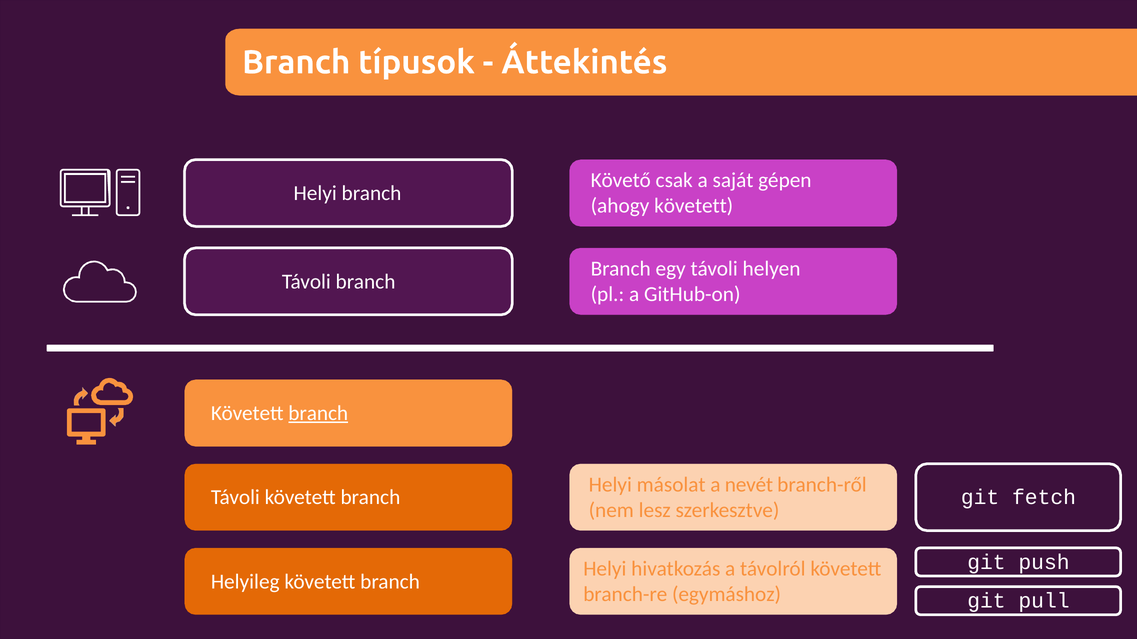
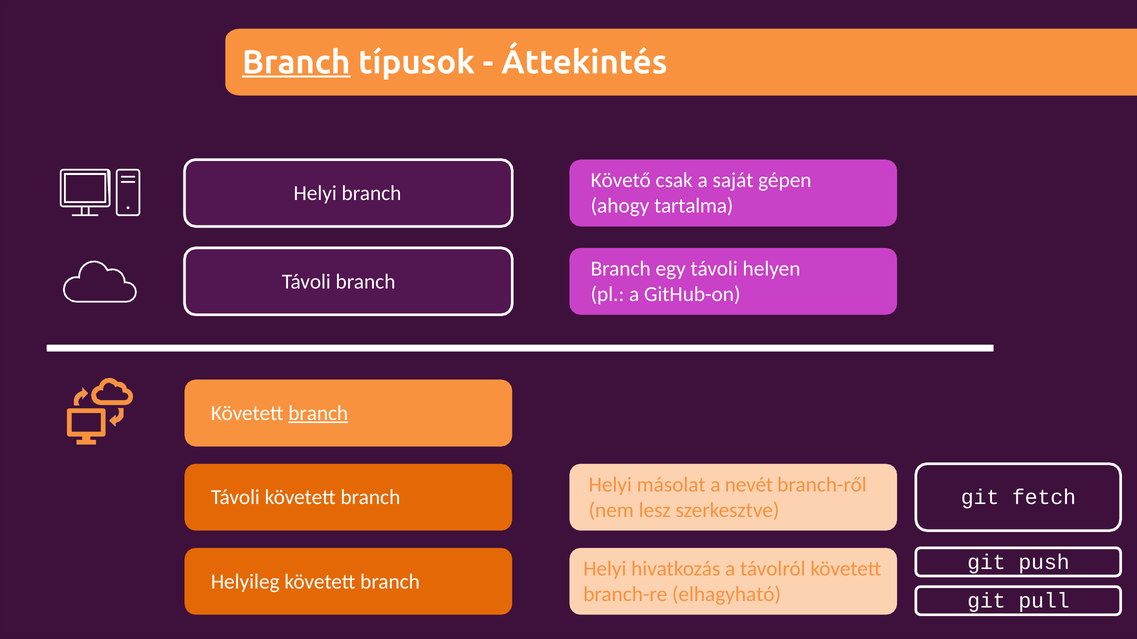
Branch at (296, 62) underline: none -> present
ahogy követett: követett -> tartalma
egymáshoz: egymáshoz -> elhagyható
